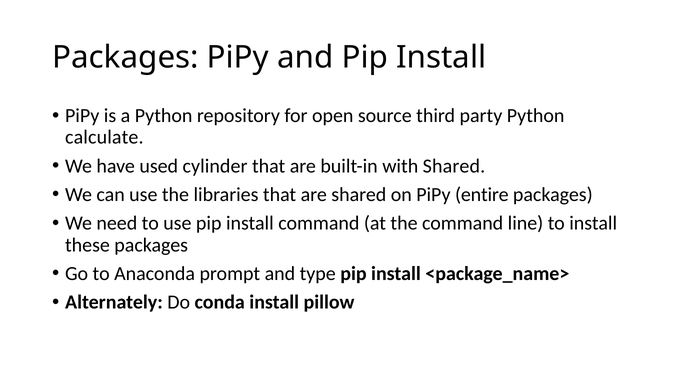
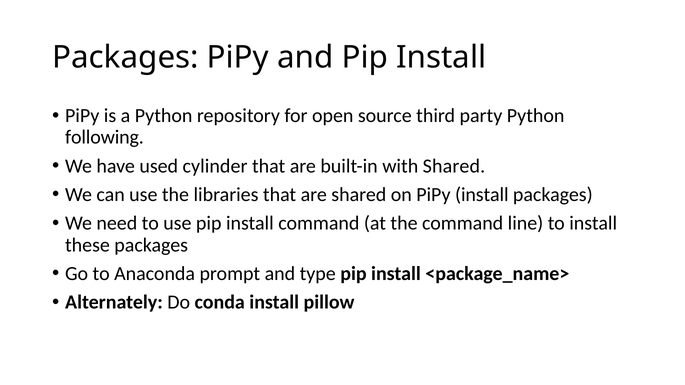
calculate: calculate -> following
PiPy entire: entire -> install
